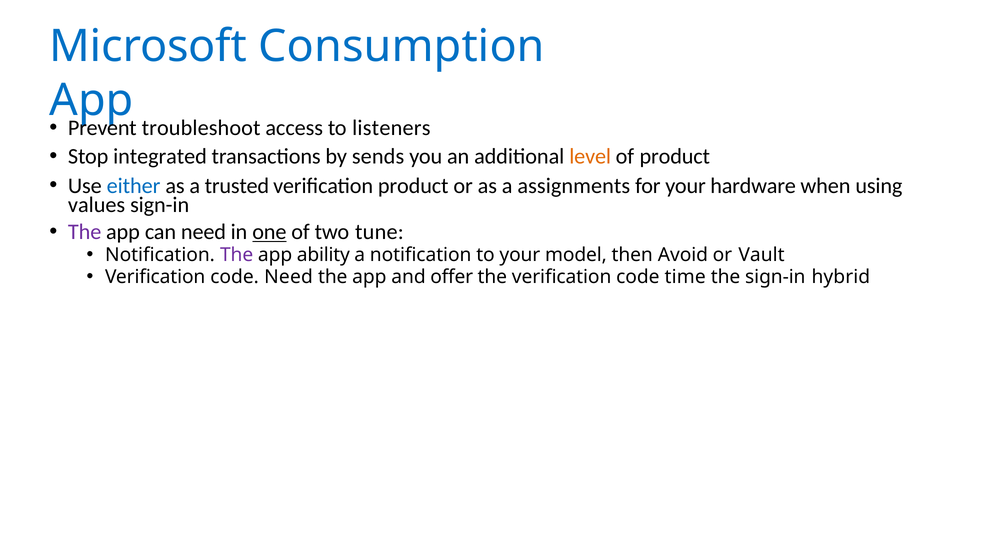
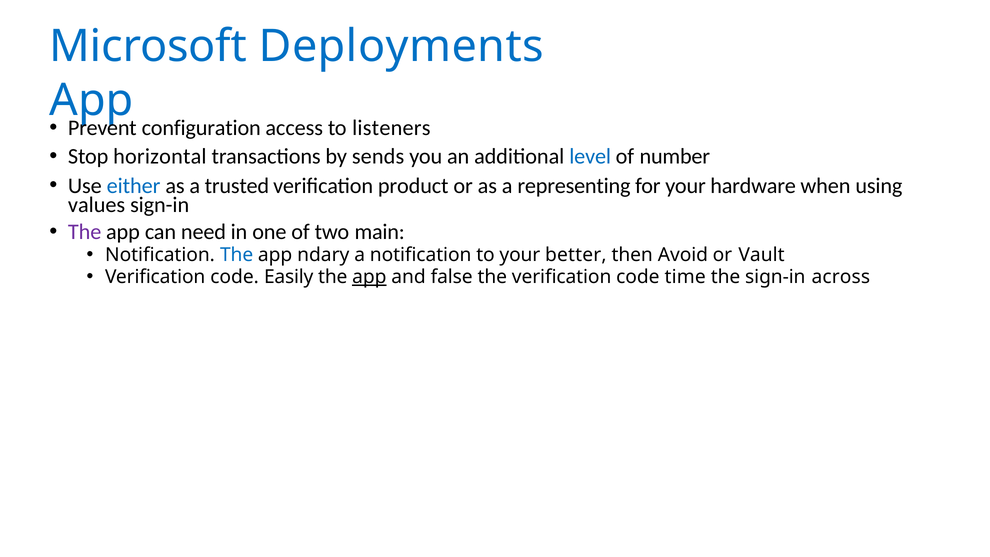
Consumption: Consumption -> Deployments
troubleshoot: troubleshoot -> configuration
integrated: integrated -> horizontal
level colour: orange -> blue
of product: product -> number
assignments: assignments -> representing
one underline: present -> none
tune: tune -> main
The at (237, 255) colour: purple -> blue
ability: ability -> ndary
model: model -> better
code Need: Need -> Easily
app at (369, 277) underline: none -> present
offer: offer -> false
hybrid: hybrid -> across
